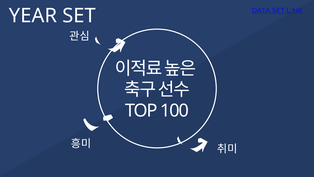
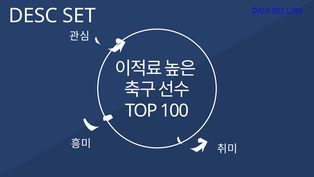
YEAR: YEAR -> DESC
